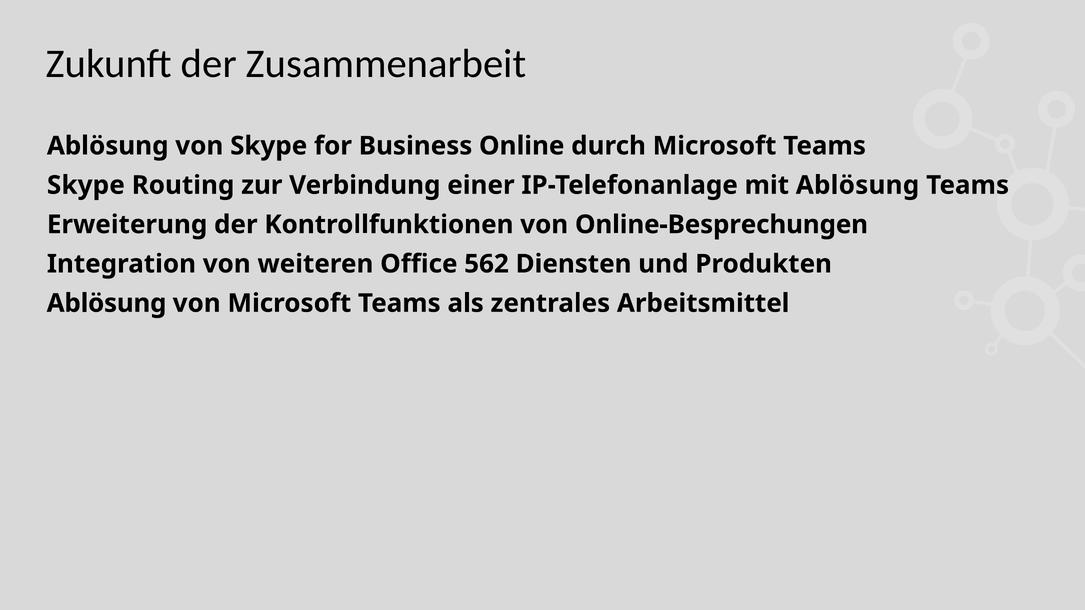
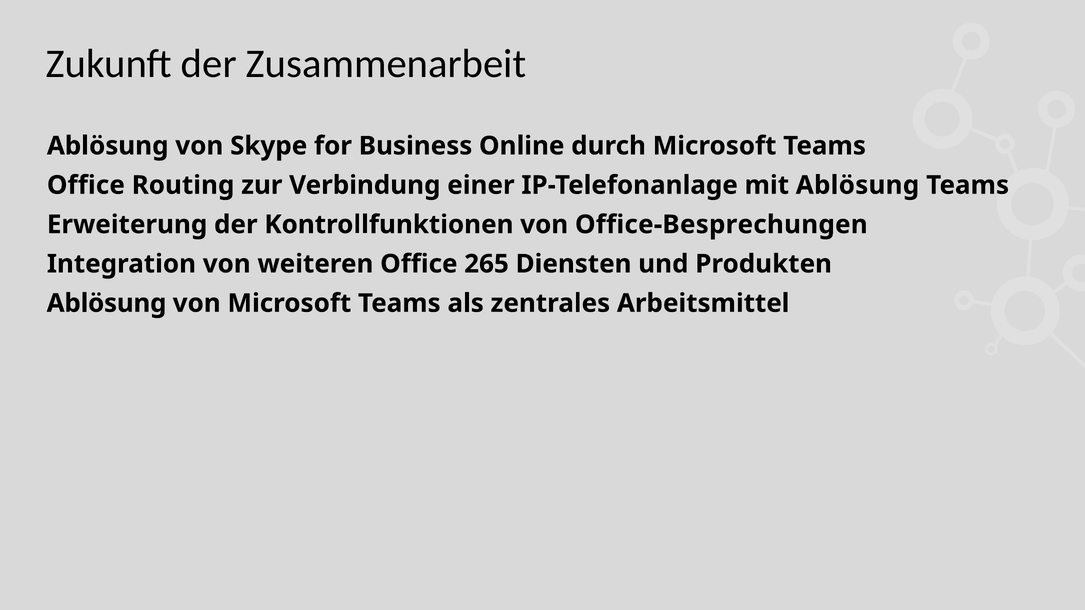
Skype at (86, 185): Skype -> Office
Online-Besprechungen: Online-Besprechungen -> Office-Besprechungen
562: 562 -> 265
